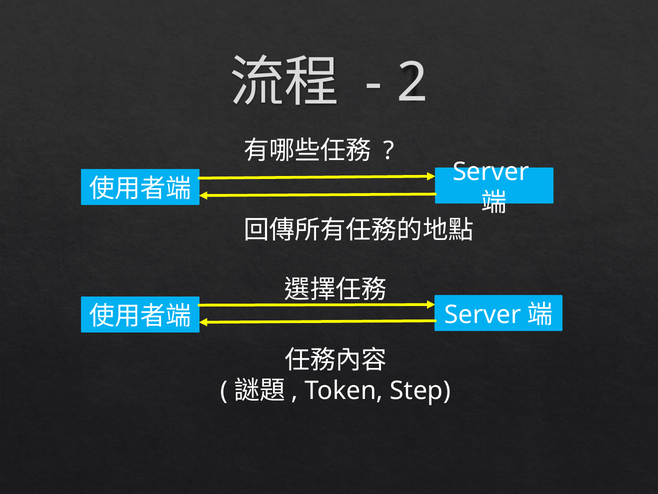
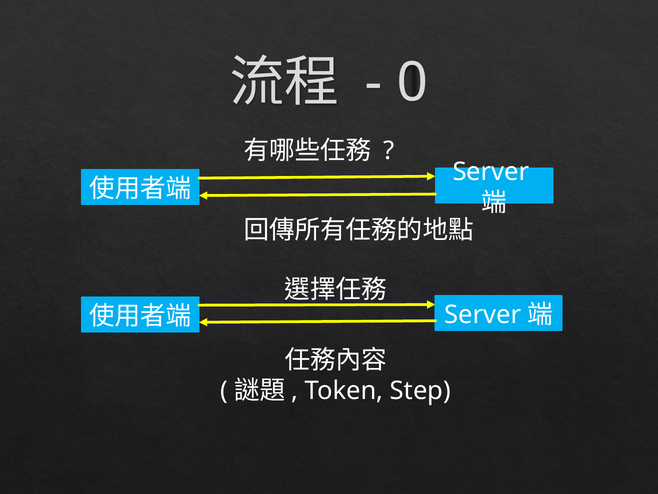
2: 2 -> 0
